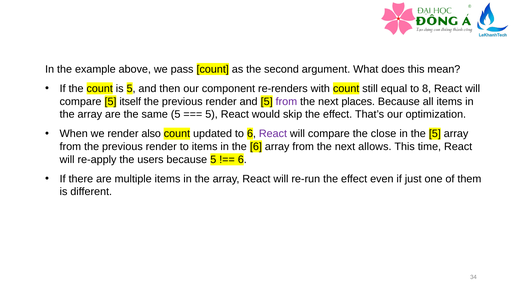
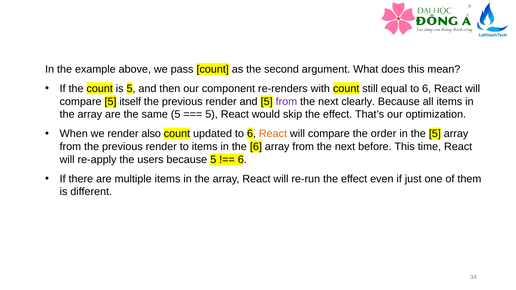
equal to 8: 8 -> 6
places: places -> clearly
React at (273, 134) colour: purple -> orange
close: close -> order
allows: allows -> before
